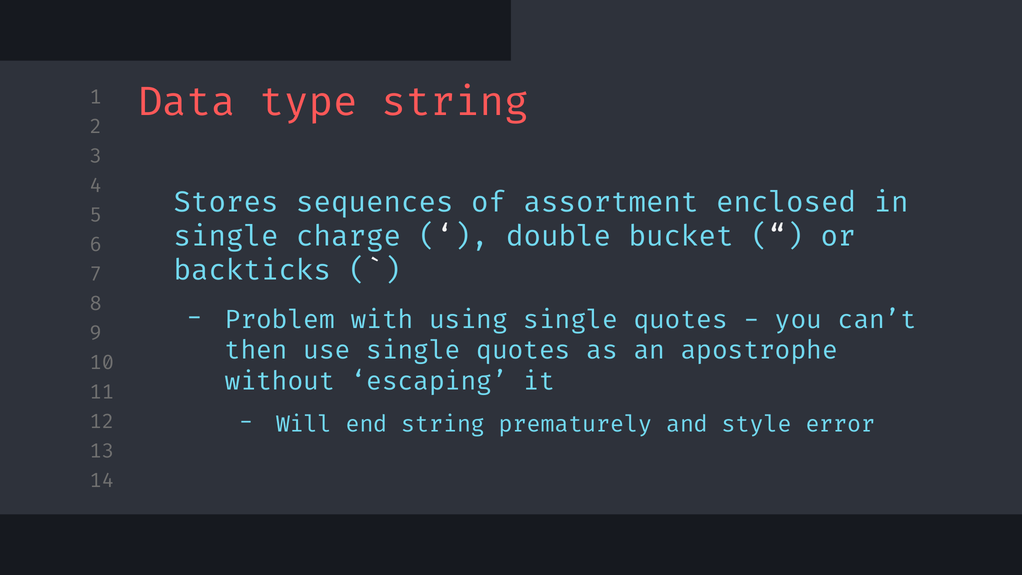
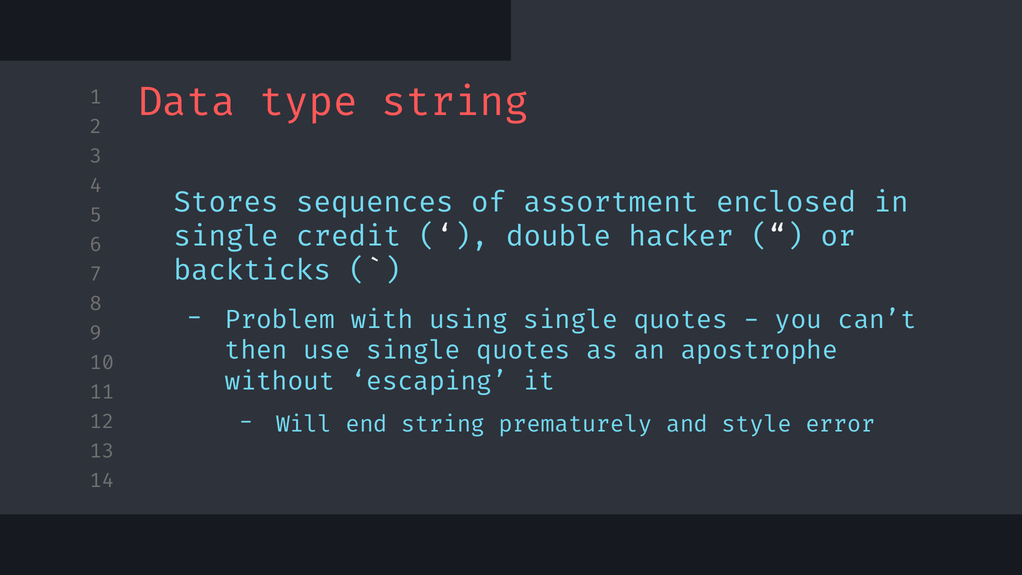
charge: charge -> credit
bucket: bucket -> hacker
